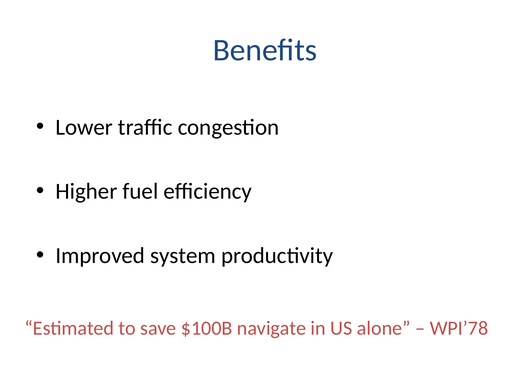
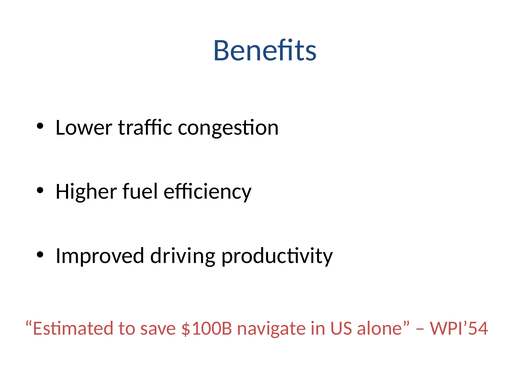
system: system -> driving
WPI’78: WPI’78 -> WPI’54
